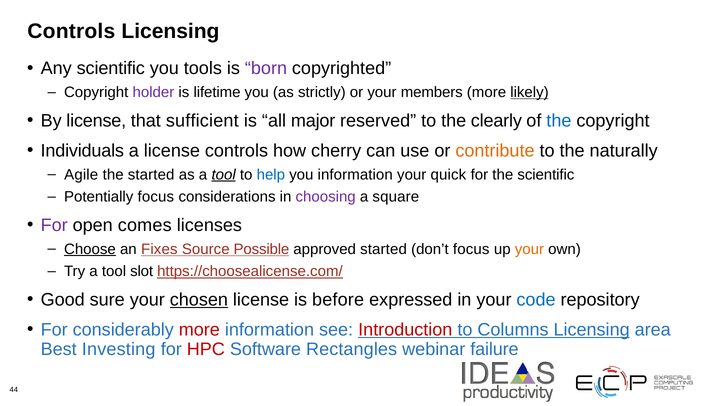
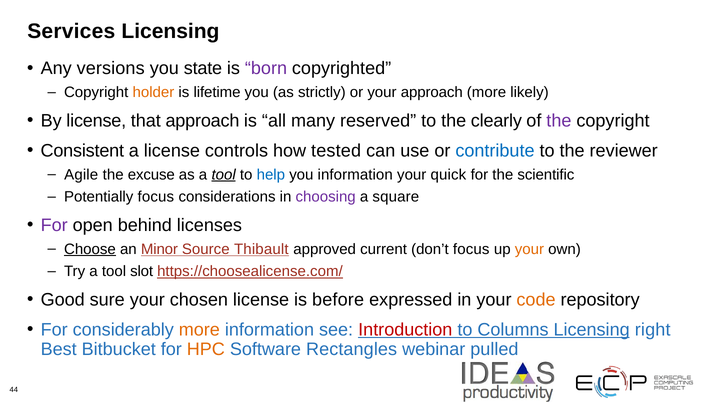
Controls at (71, 31): Controls -> Services
Any scientific: scientific -> versions
tools: tools -> state
holder colour: purple -> orange
your members: members -> approach
likely underline: present -> none
that sufficient: sufficient -> approach
major: major -> many
the at (559, 121) colour: blue -> purple
Individuals: Individuals -> Consistent
cherry: cherry -> tested
contribute colour: orange -> blue
naturally: naturally -> reviewer
the started: started -> excuse
comes: comes -> behind
Fixes: Fixes -> Minor
Possible: Possible -> Thibault
approved started: started -> current
chosen underline: present -> none
code colour: blue -> orange
more at (199, 329) colour: red -> orange
area: area -> right
Investing: Investing -> Bitbucket
HPC colour: red -> orange
failure: failure -> pulled
